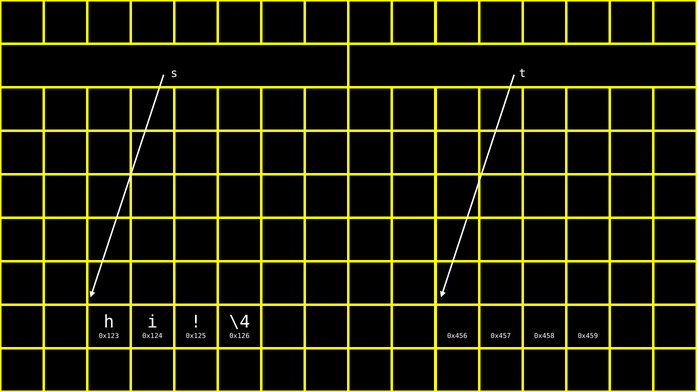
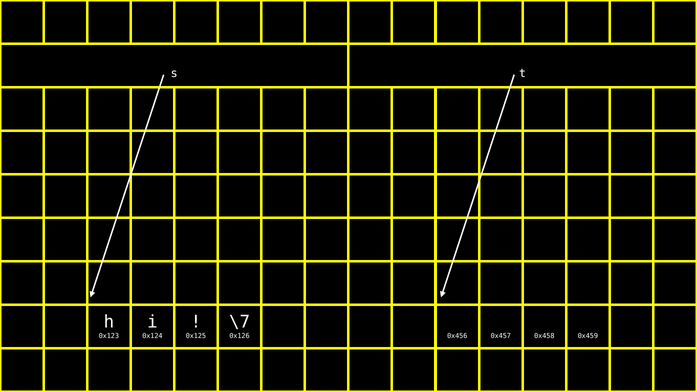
\4: \4 -> \7
